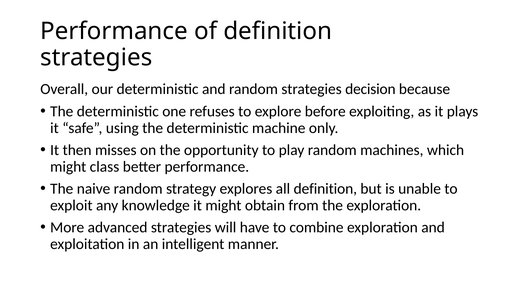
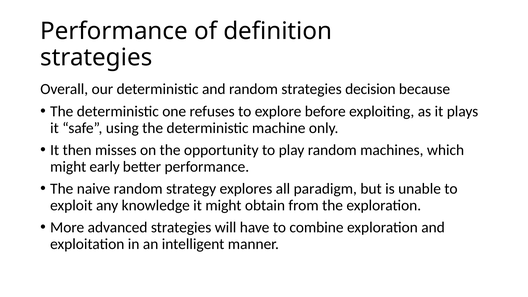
class: class -> early
all definition: definition -> paradigm
